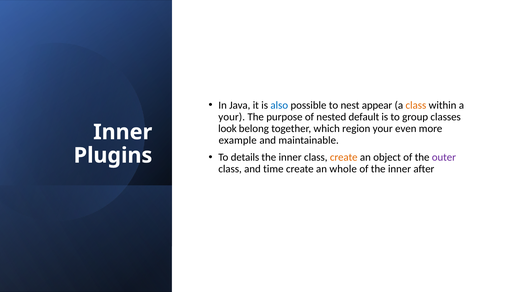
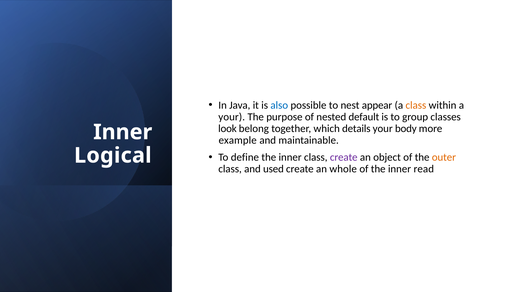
region: region -> details
even: even -> body
Plugins: Plugins -> Logical
details: details -> define
create at (344, 157) colour: orange -> purple
outer colour: purple -> orange
time: time -> used
after: after -> read
